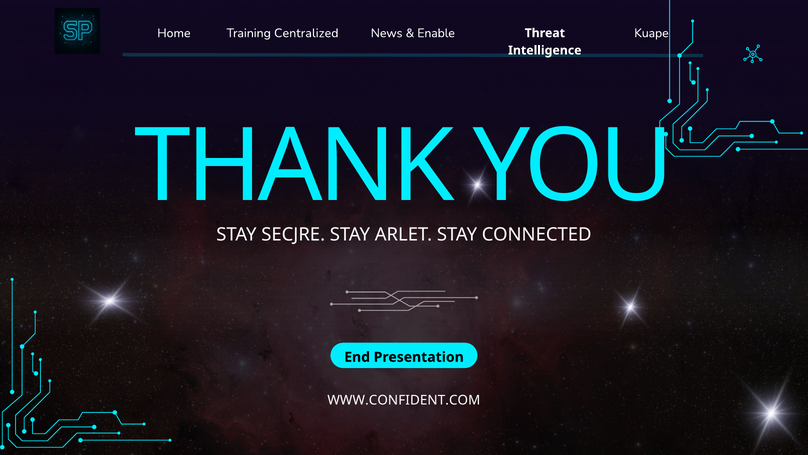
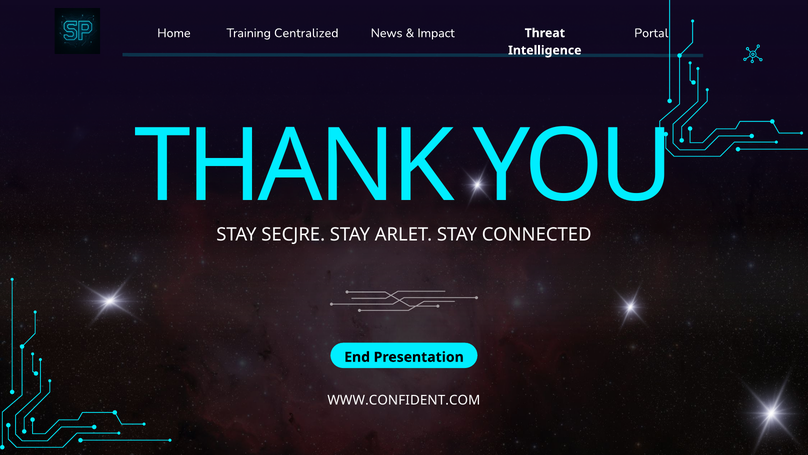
Enable: Enable -> Impact
Kuape: Kuape -> Portal
